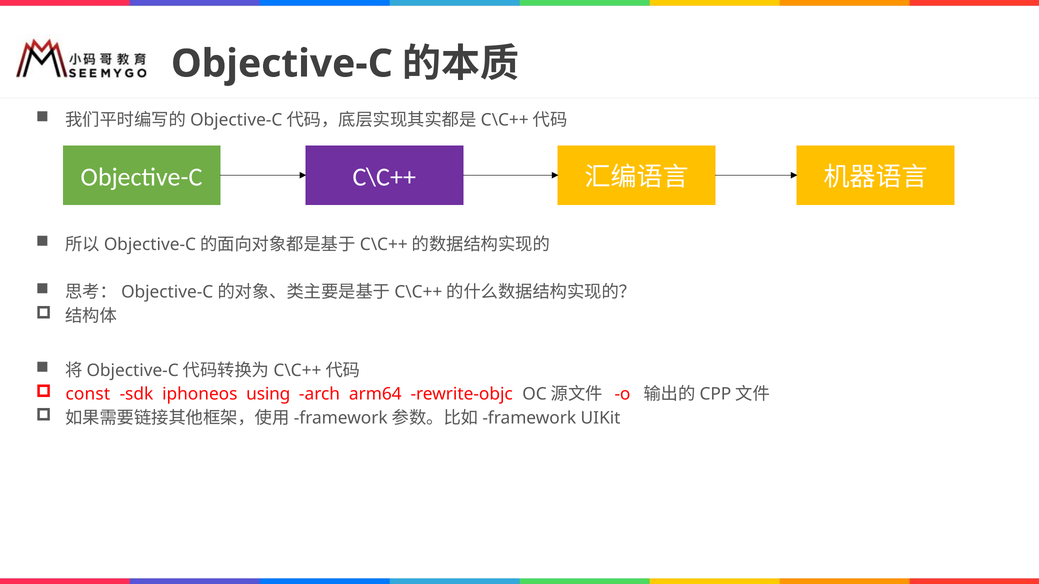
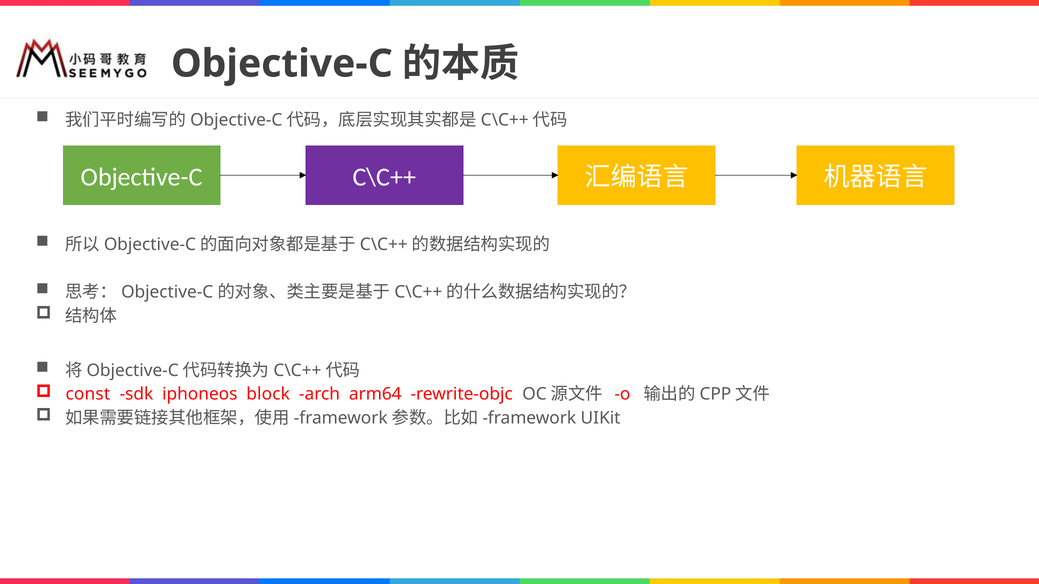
using: using -> block
